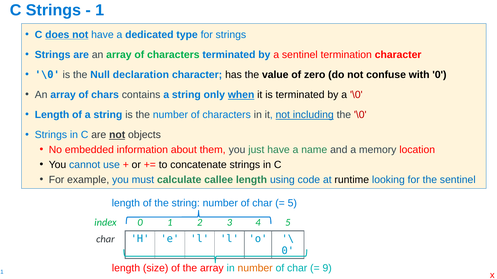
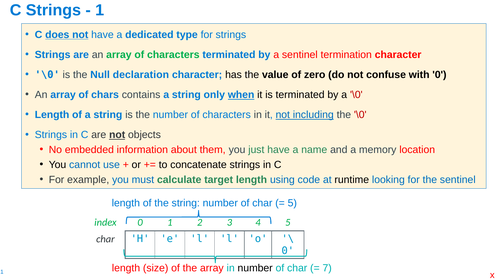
callee: callee -> target
number at (255, 269) colour: orange -> black
9: 9 -> 7
